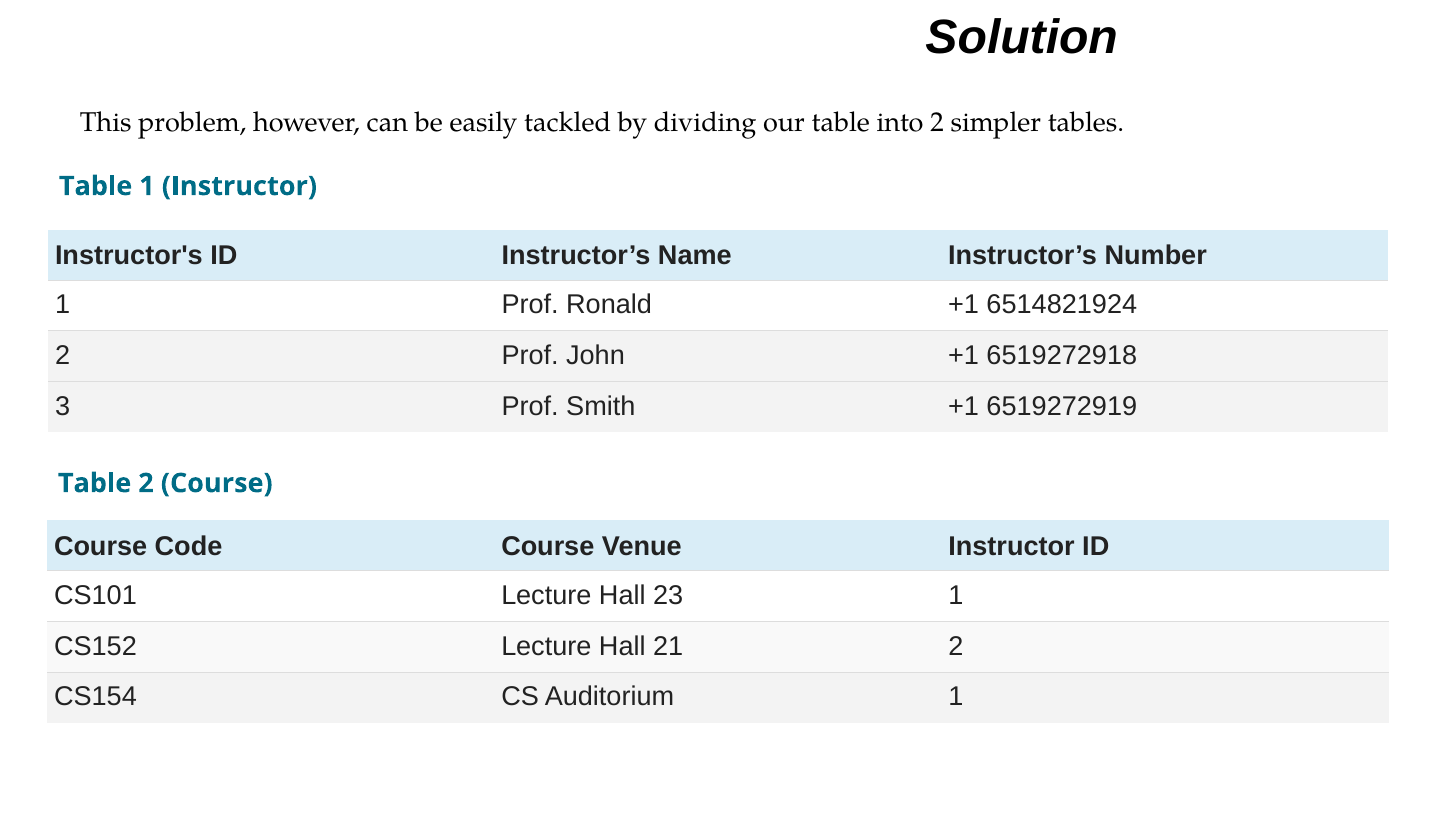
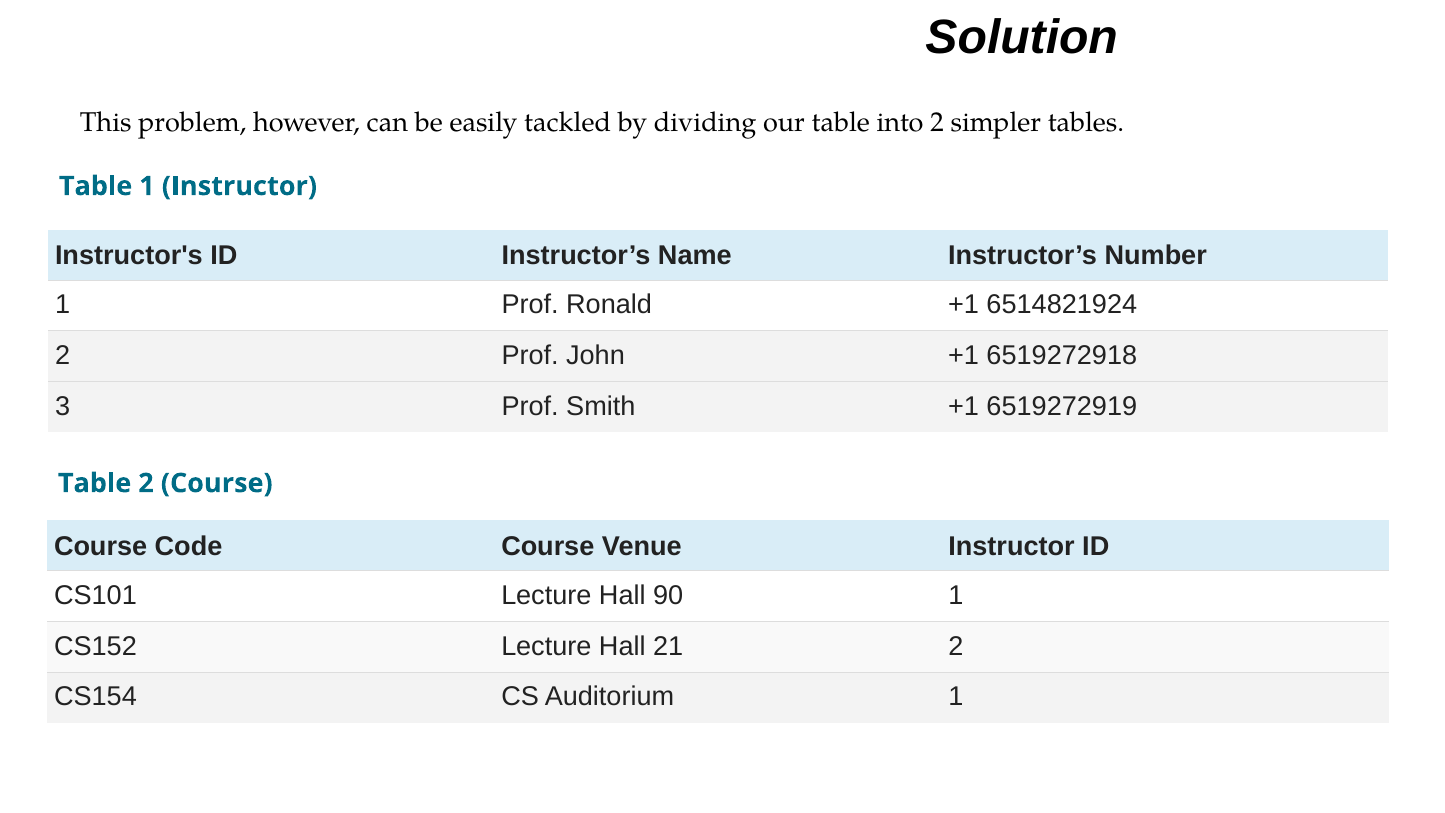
23: 23 -> 90
